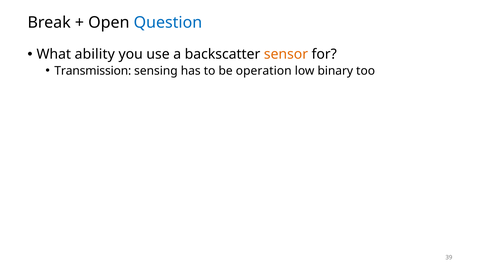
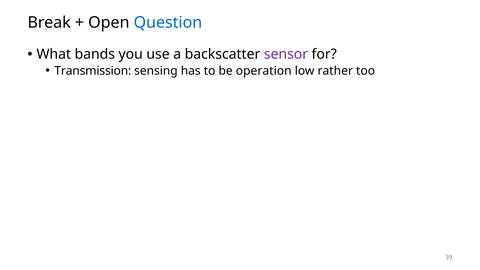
ability: ability -> bands
sensor colour: orange -> purple
binary: binary -> rather
